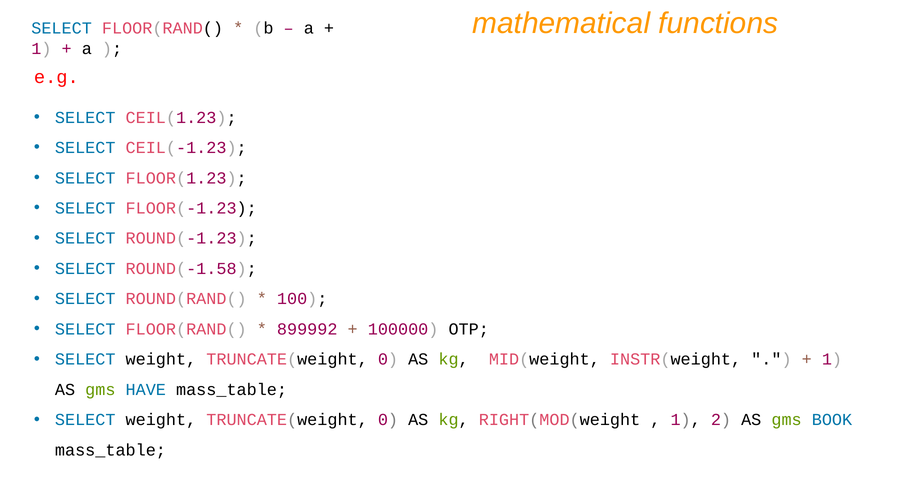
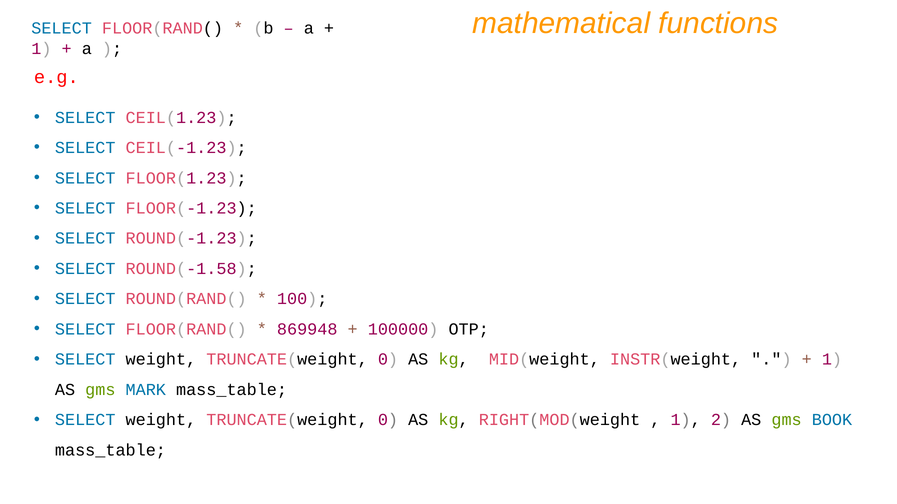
899992: 899992 -> 869948
HAVE: HAVE -> MARK
